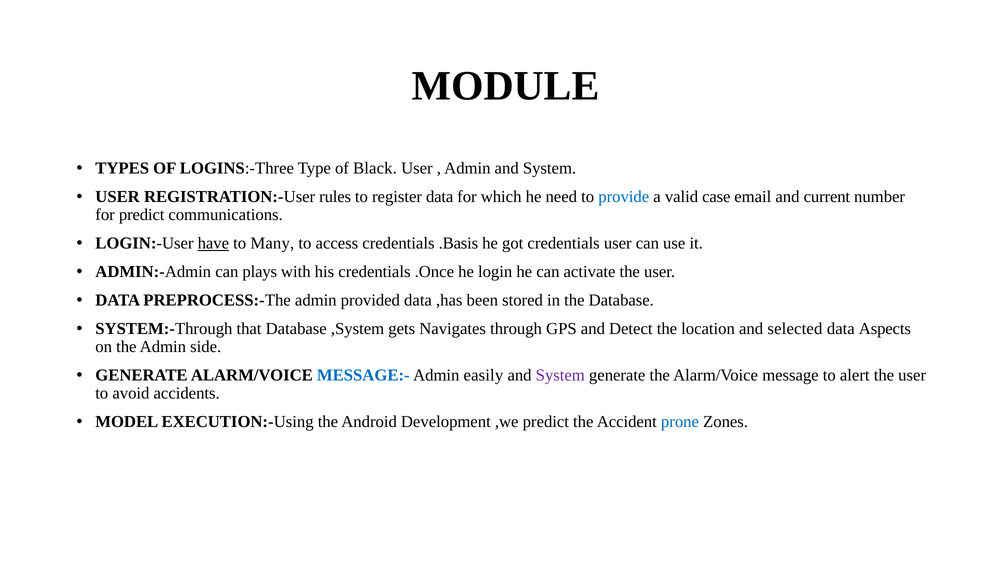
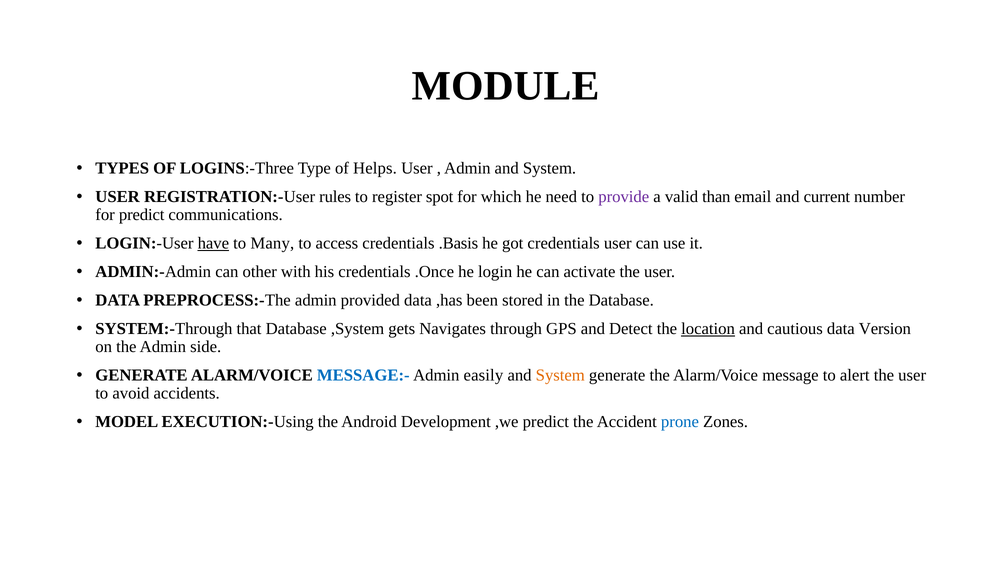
Black: Black -> Helps
register data: data -> spot
provide colour: blue -> purple
case: case -> than
plays: plays -> other
location underline: none -> present
selected: selected -> cautious
Aspects: Aspects -> Version
System at (560, 375) colour: purple -> orange
